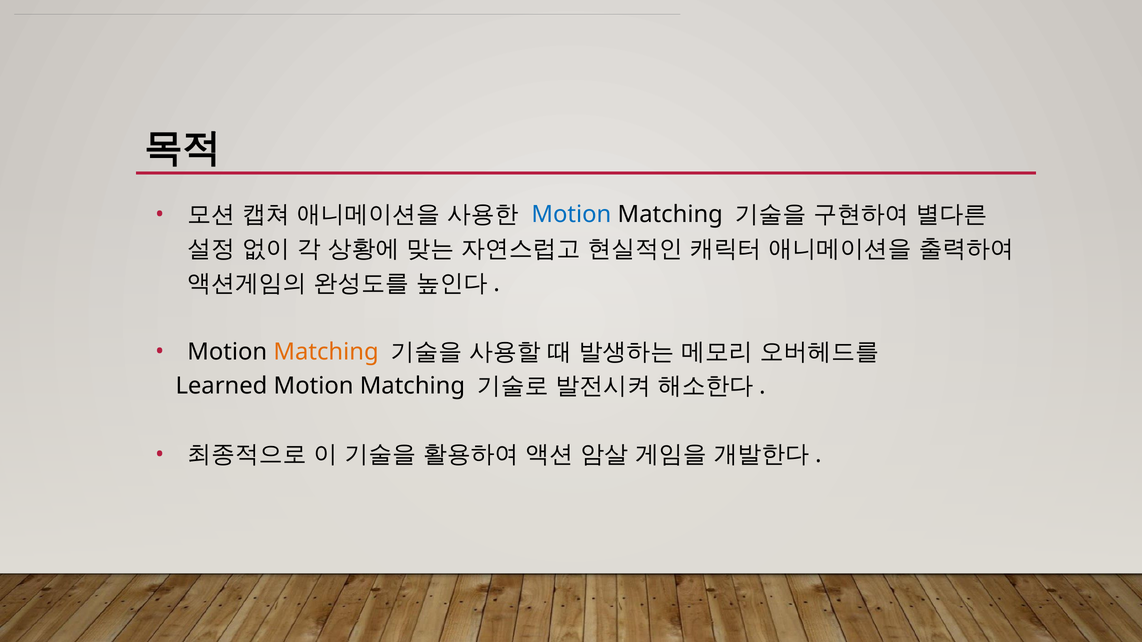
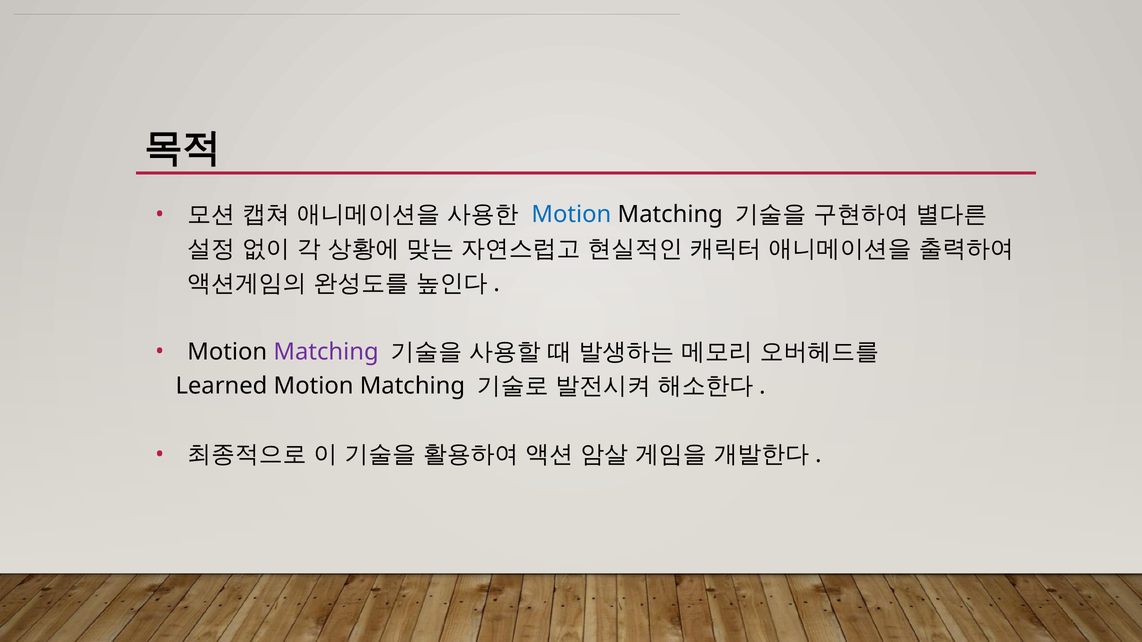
Matching at (326, 352) colour: orange -> purple
